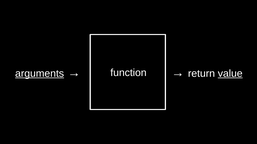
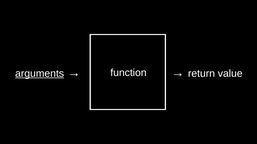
value underline: present -> none
